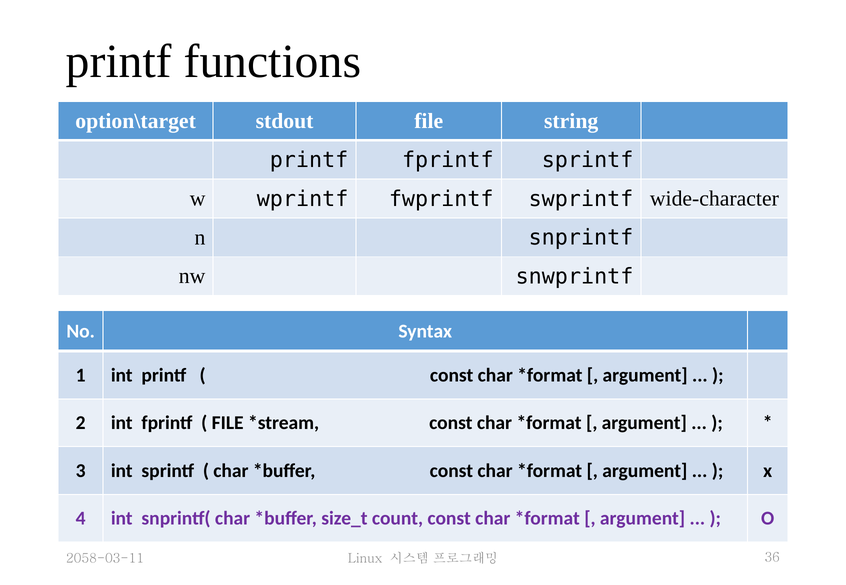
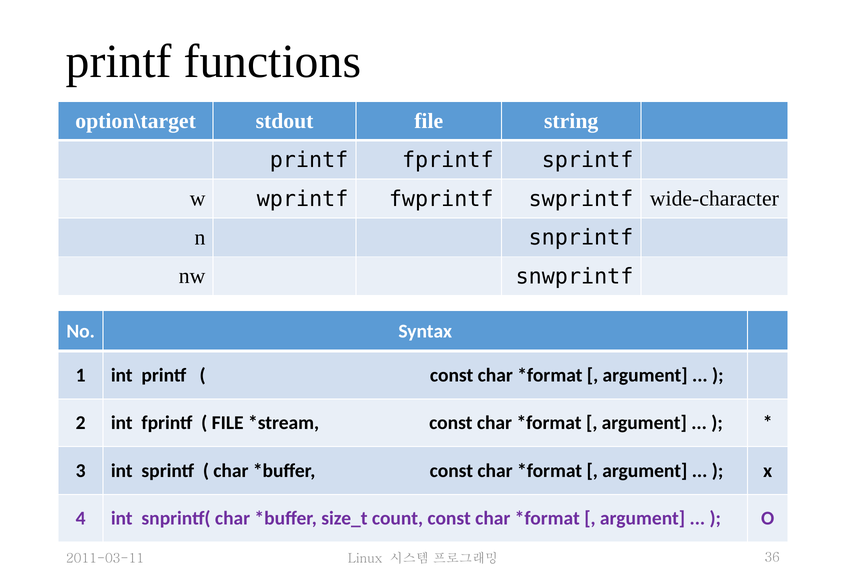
2058-03-11: 2058-03-11 -> 2011-03-11
